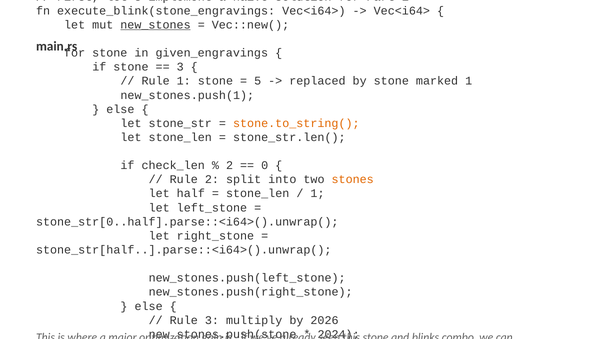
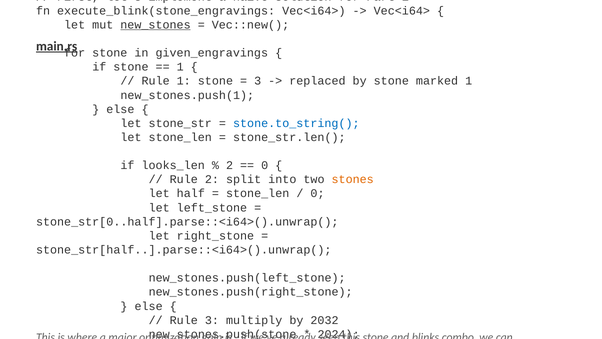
main.rs underline: none -> present
3 at (180, 67): 3 -> 1
5 at (258, 81): 5 -> 3
stone.to_string( at (296, 123) colour: orange -> blue
check_len: check_len -> looks_len
1 at (317, 193): 1 -> 0
2026: 2026 -> 2032
